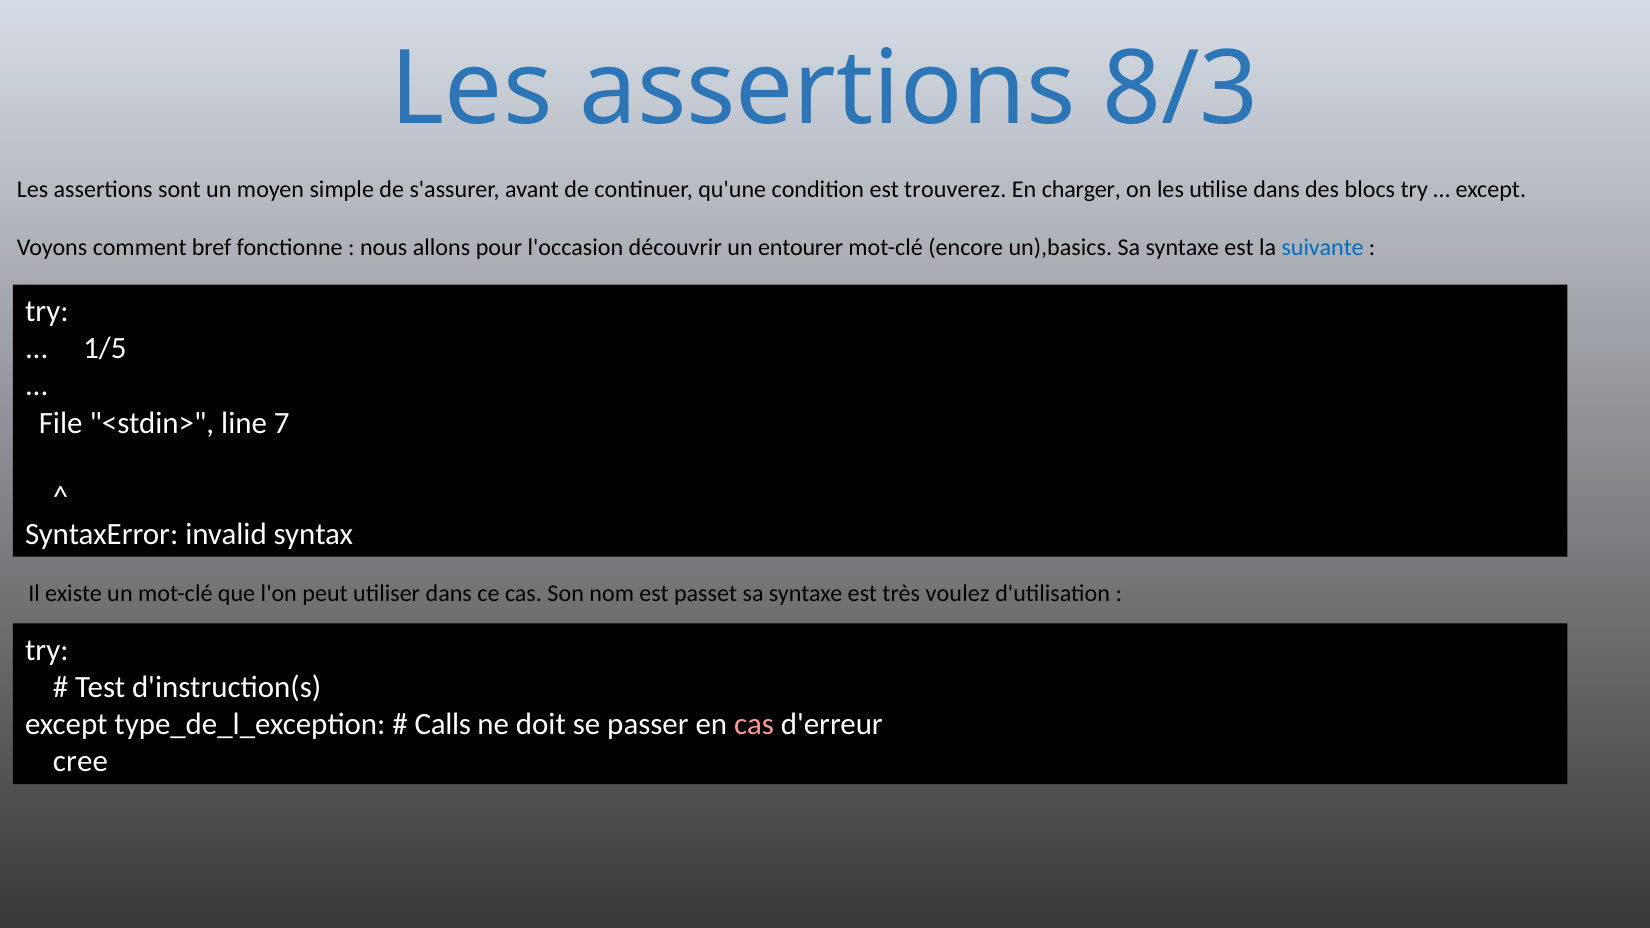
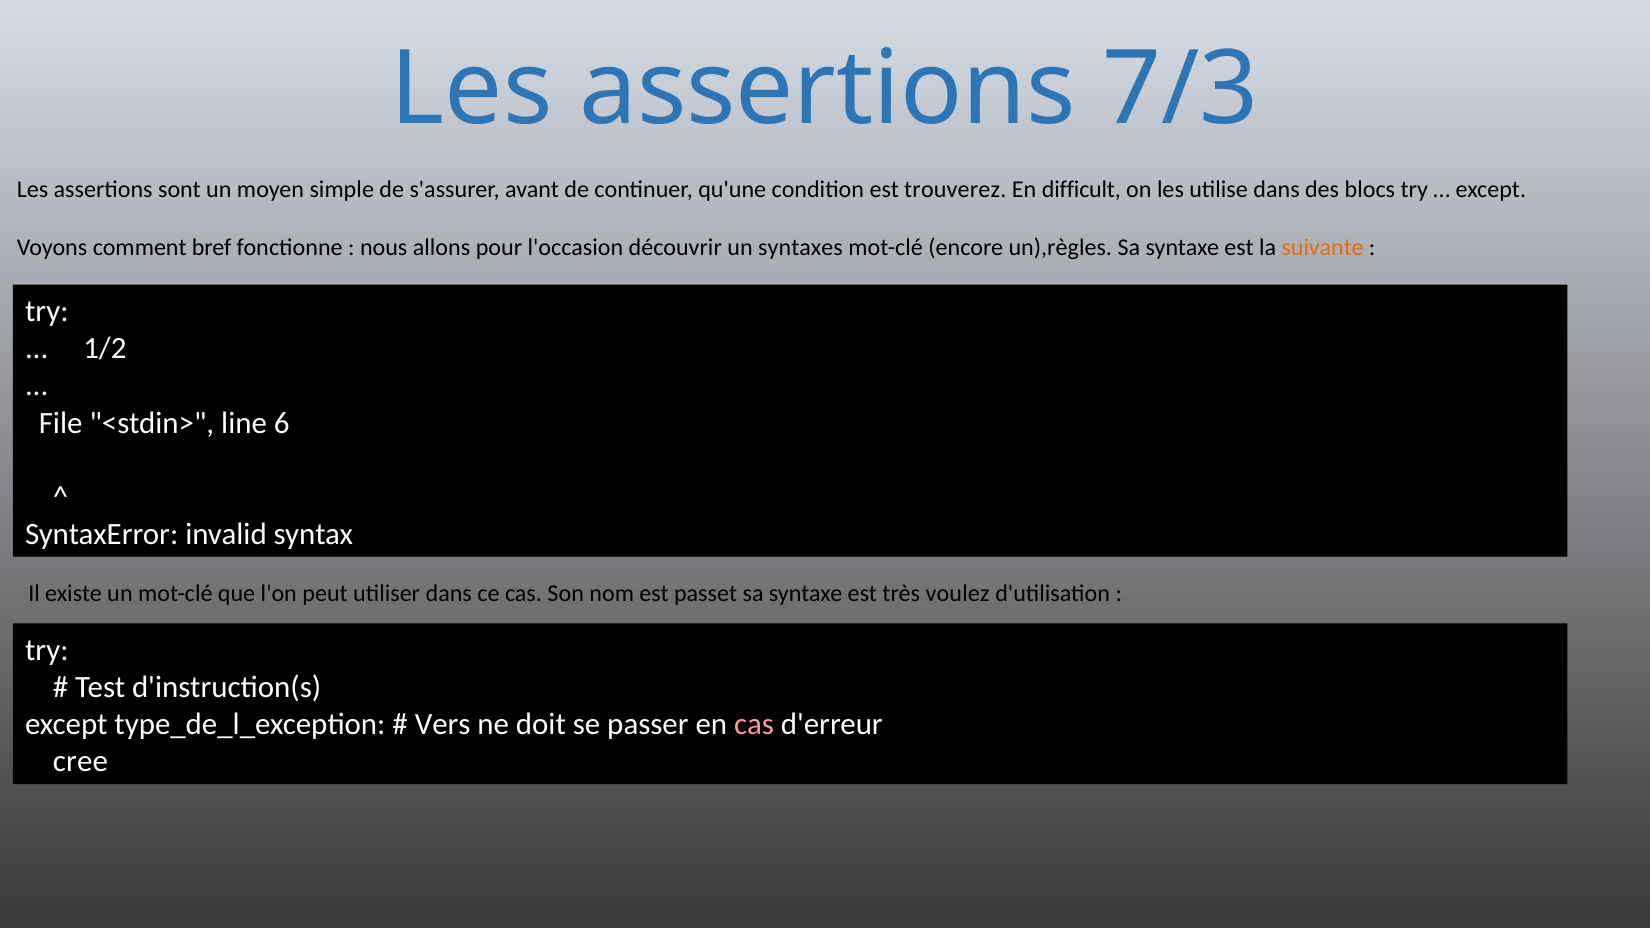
8/3: 8/3 -> 7/3
charger: charger -> difficult
entourer: entourer -> syntaxes
un),basics: un),basics -> un),règles
suivante colour: blue -> orange
1/5: 1/5 -> 1/2
7: 7 -> 6
Calls: Calls -> Vers
